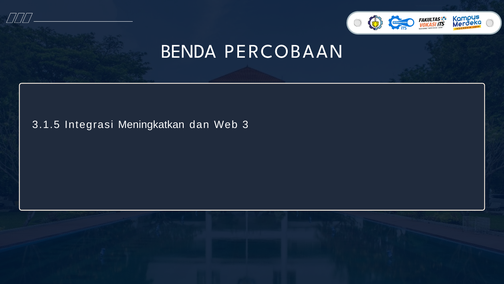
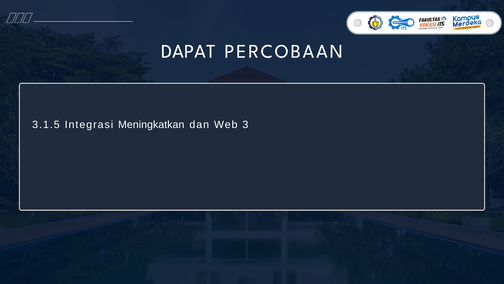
BENDA: BENDA -> DAPAT
